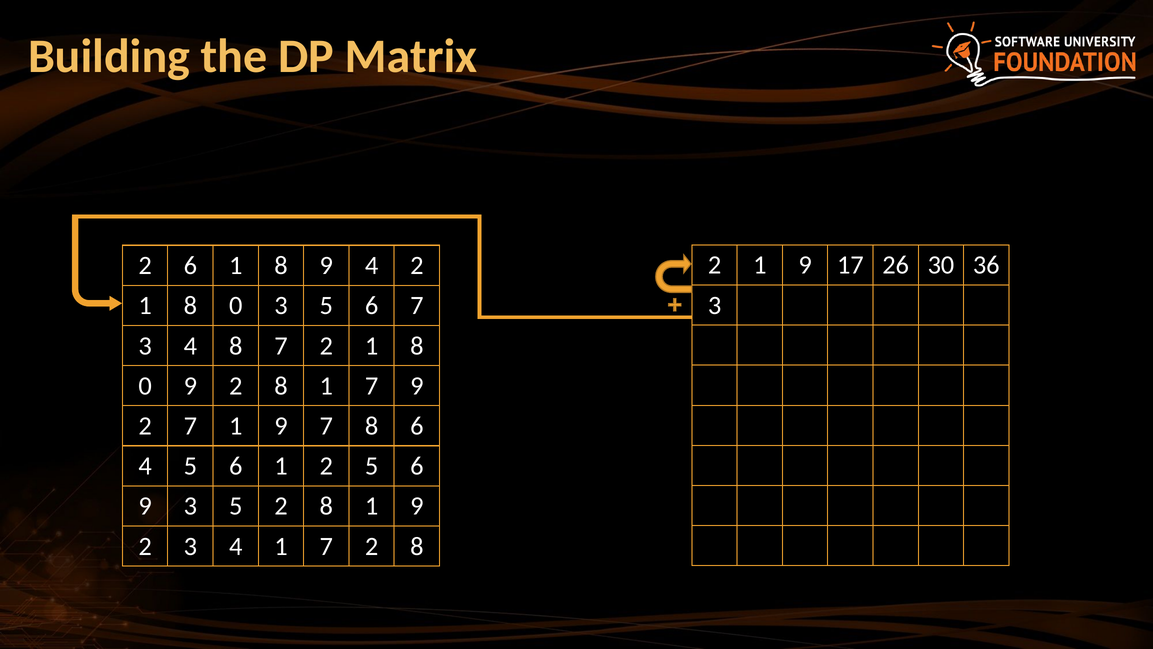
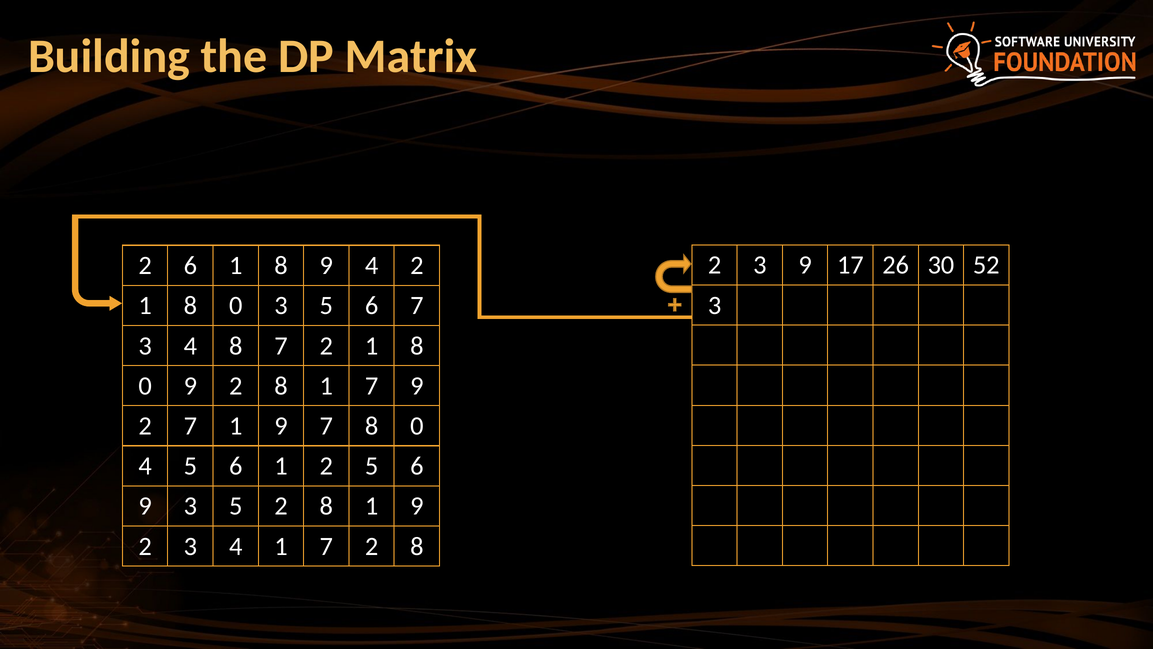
1 at (760, 265): 1 -> 3
36: 36 -> 52
7 8 6: 6 -> 0
